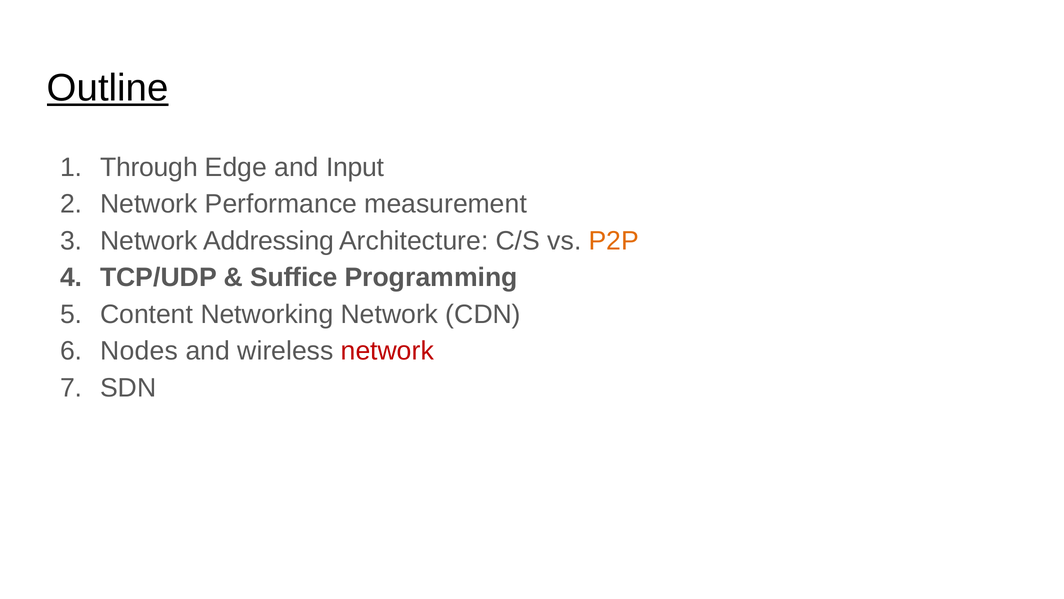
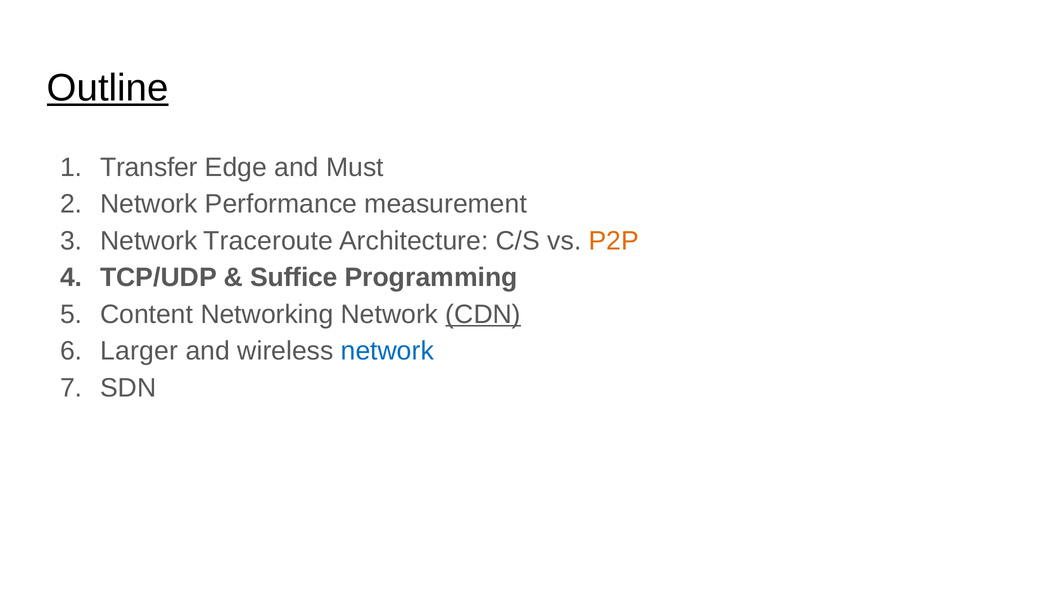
Through: Through -> Transfer
Input: Input -> Must
Addressing: Addressing -> Traceroute
CDN underline: none -> present
Nodes: Nodes -> Larger
network at (387, 351) colour: red -> blue
